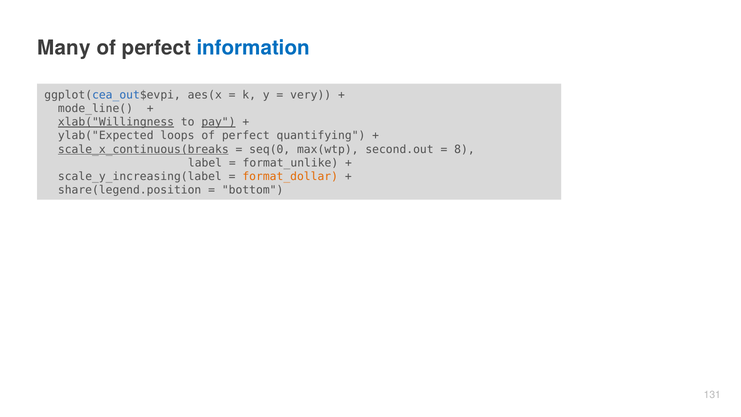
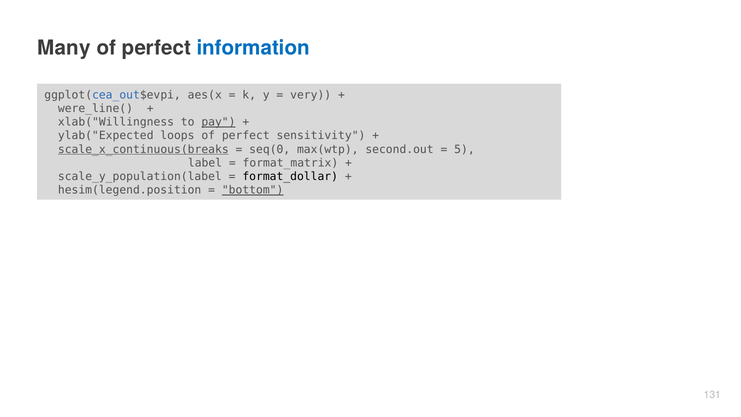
mode_line(: mode_line( -> were_line(
xlab("Willingness underline: present -> none
quantifying: quantifying -> sensitivity
8: 8 -> 5
format_unlike: format_unlike -> format_matrix
scale_y_increasing(label: scale_y_increasing(label -> scale_y_population(label
format_dollar colour: orange -> black
share(legend.position: share(legend.position -> hesim(legend.position
bottom underline: none -> present
